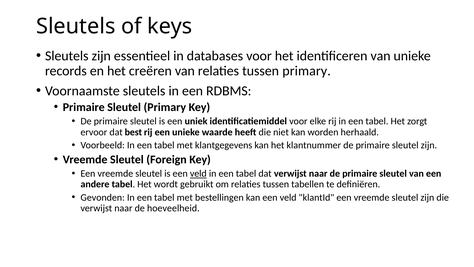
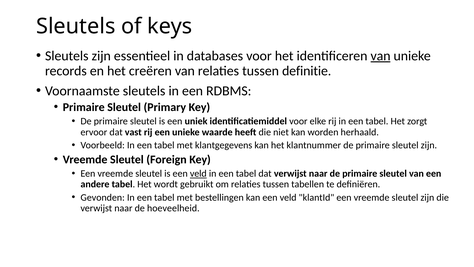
van at (381, 56) underline: none -> present
tussen primary: primary -> definitie
best: best -> vast
